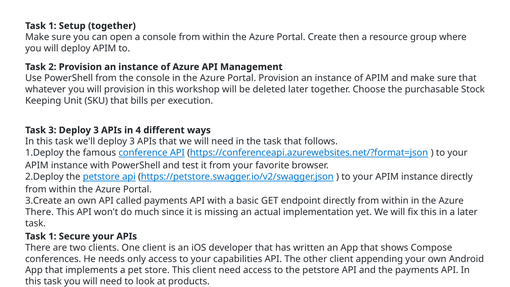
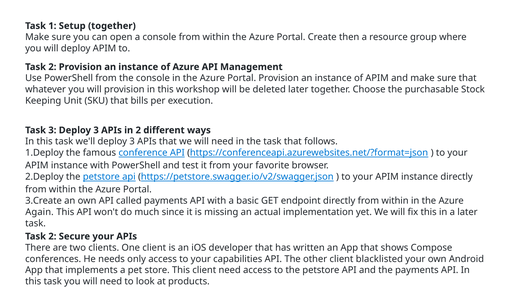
in 4: 4 -> 2
There at (40, 212): There -> Again
1 at (52, 236): 1 -> 2
appending: appending -> blacklisted
